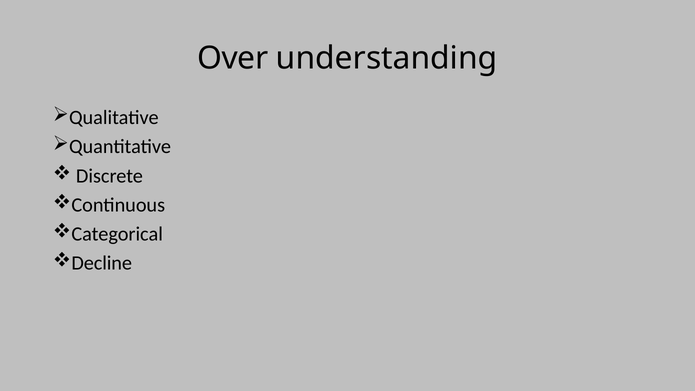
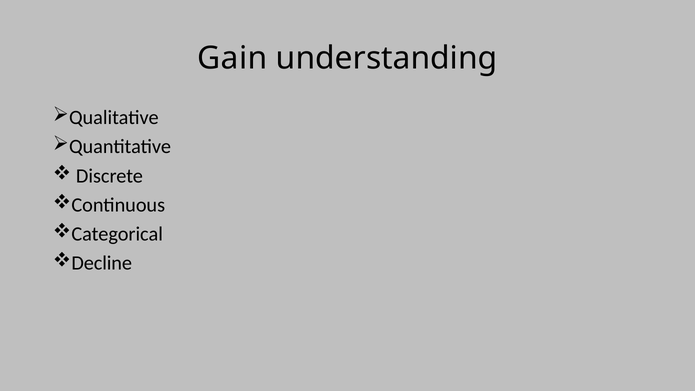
Over: Over -> Gain
